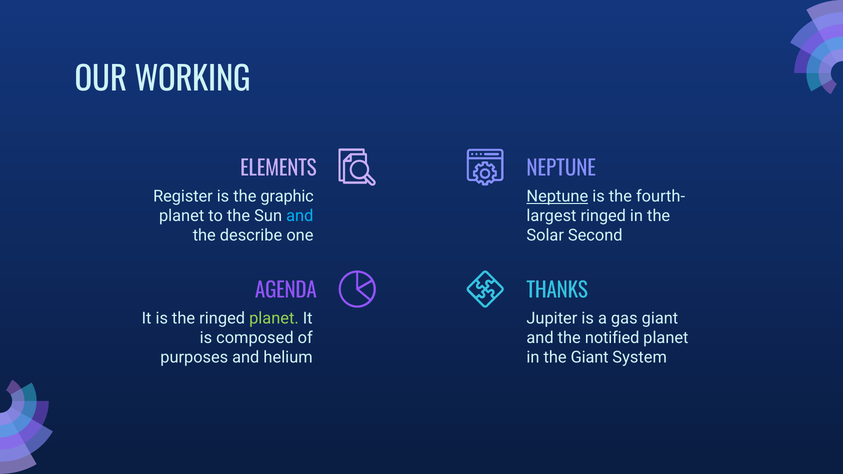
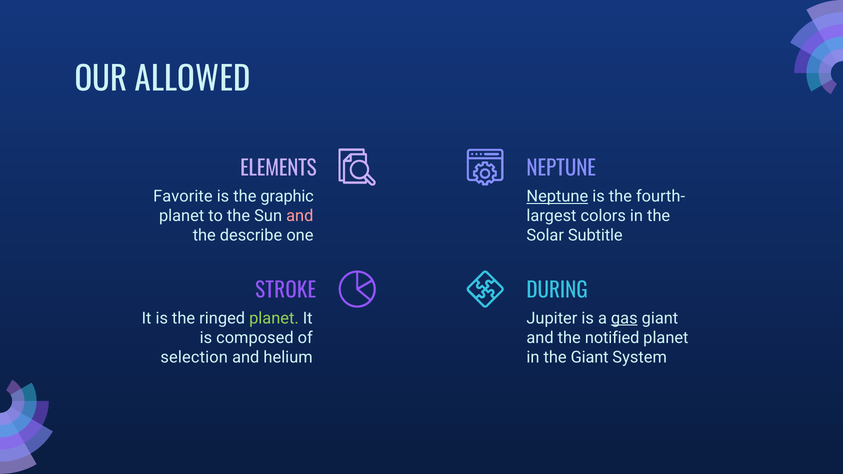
WORKING: WORKING -> ALLOWED
Register: Register -> Favorite
and at (300, 216) colour: light blue -> pink
ringed at (603, 216): ringed -> colors
Second: Second -> Subtitle
AGENDA: AGENDA -> STROKE
THANKS: THANKS -> DURING
gas underline: none -> present
purposes: purposes -> selection
